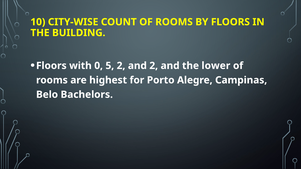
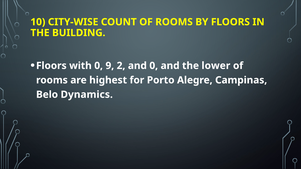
5: 5 -> 9
and 2: 2 -> 0
Bachelors: Bachelors -> Dynamics
